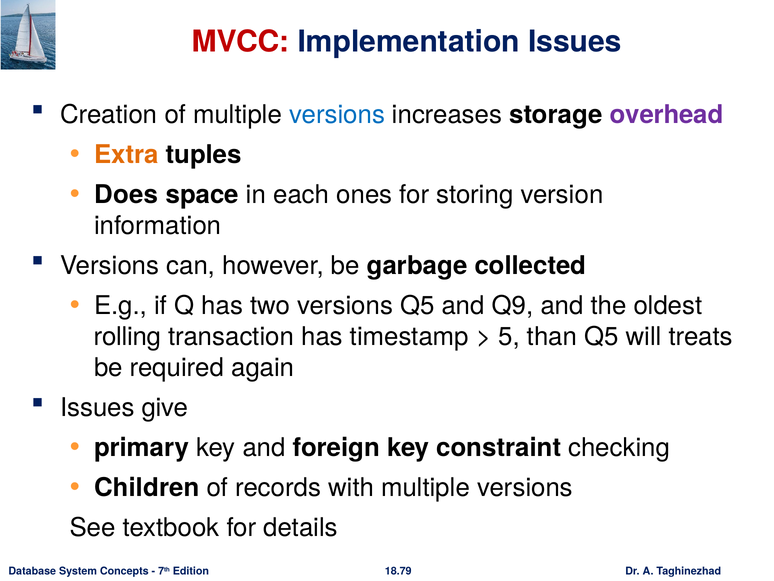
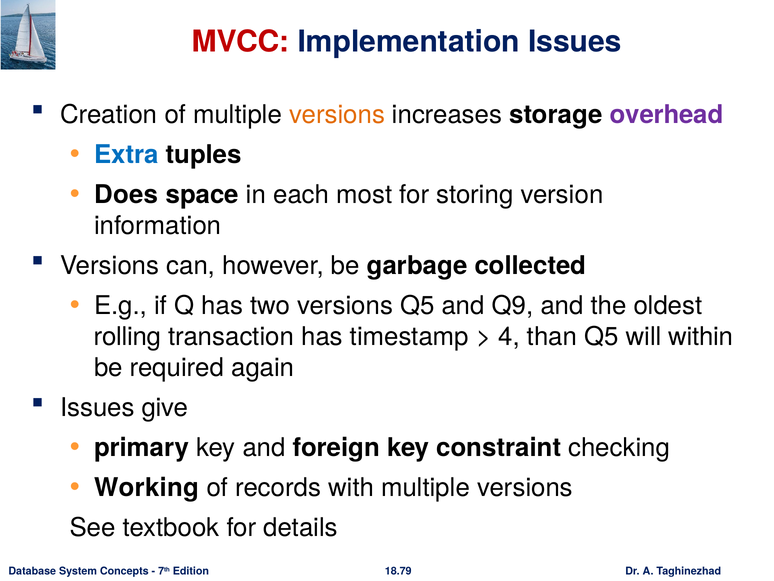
versions at (337, 114) colour: blue -> orange
Extra colour: orange -> blue
ones: ones -> most
5: 5 -> 4
treats: treats -> within
Children: Children -> Working
